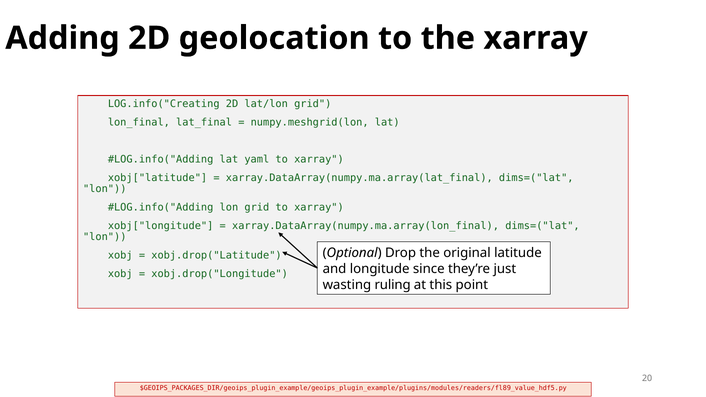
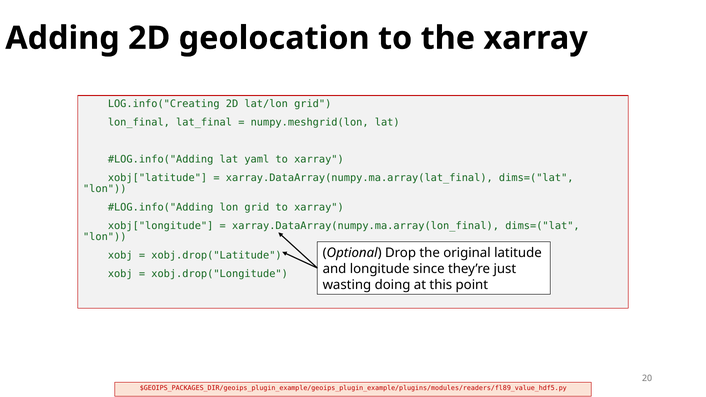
ruling: ruling -> doing
